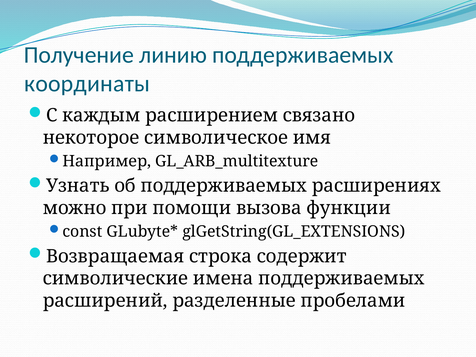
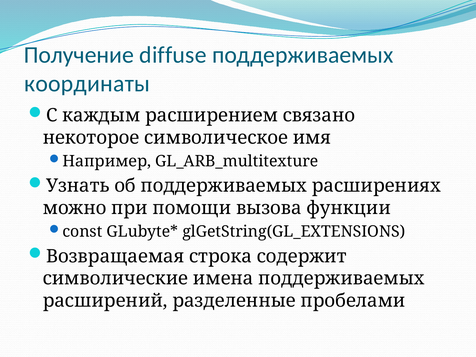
линию: линию -> diffuse
